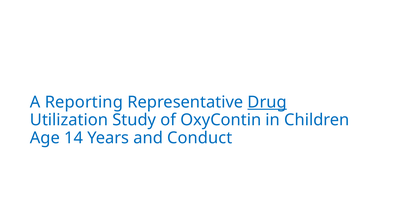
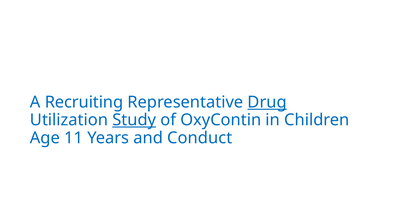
Reporting: Reporting -> Recruiting
Study underline: none -> present
14: 14 -> 11
